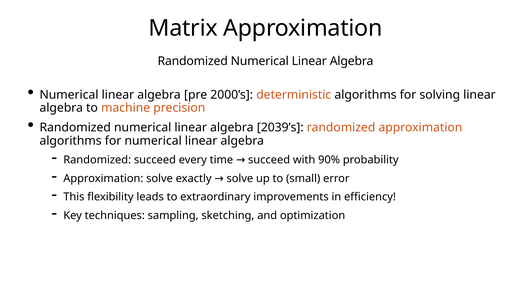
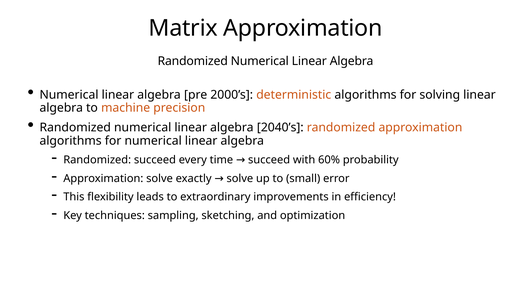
2039’s: 2039’s -> 2040’s
90%: 90% -> 60%
